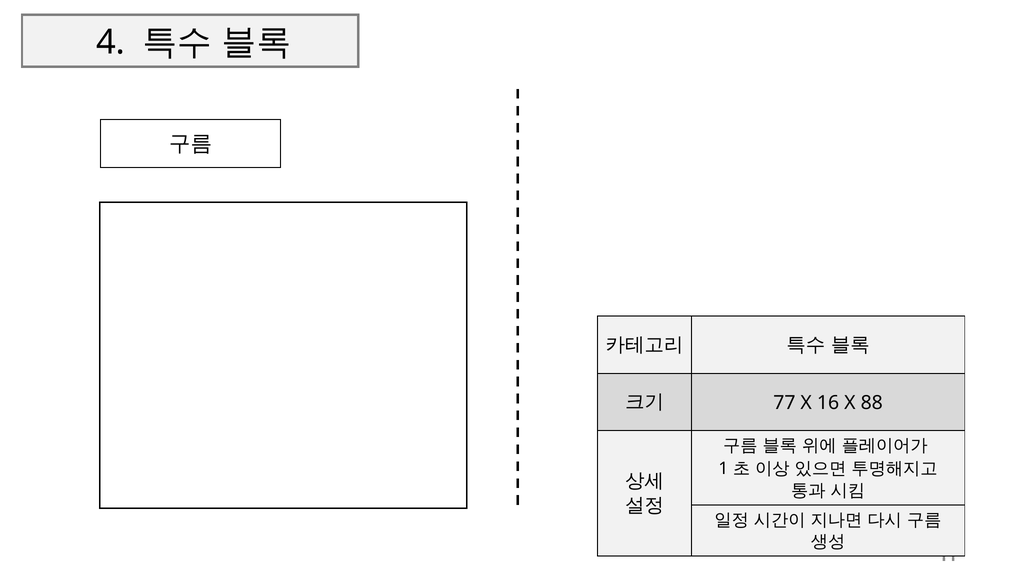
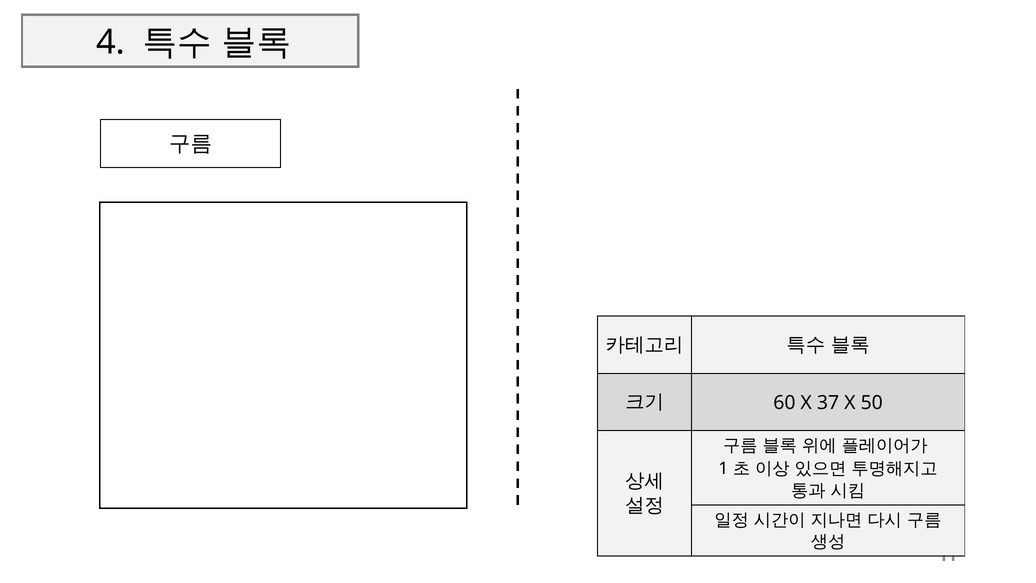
77: 77 -> 60
16: 16 -> 37
88: 88 -> 50
